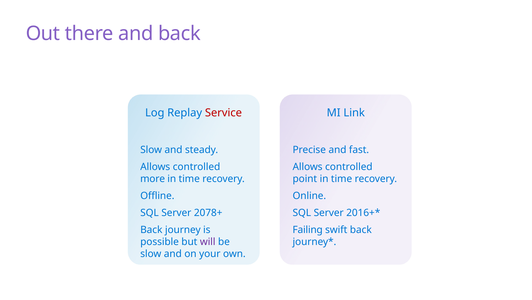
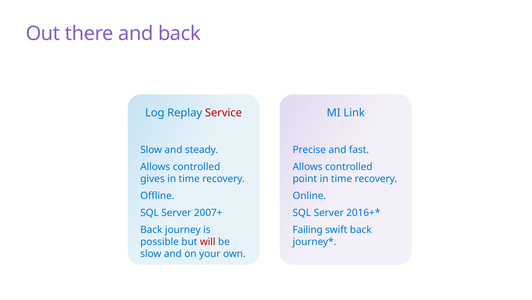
more: more -> gives
2078+: 2078+ -> 2007+
will colour: purple -> red
